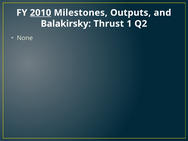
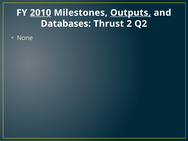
Outputs underline: none -> present
Balakirsky: Balakirsky -> Databases
1: 1 -> 2
